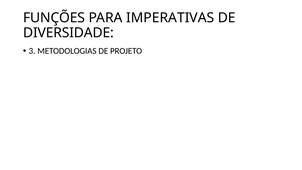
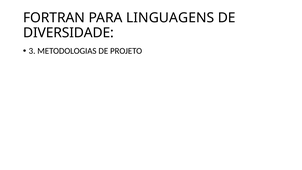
FUNÇÕES: FUNÇÕES -> FORTRAN
IMPERATIVAS: IMPERATIVAS -> LINGUAGENS
